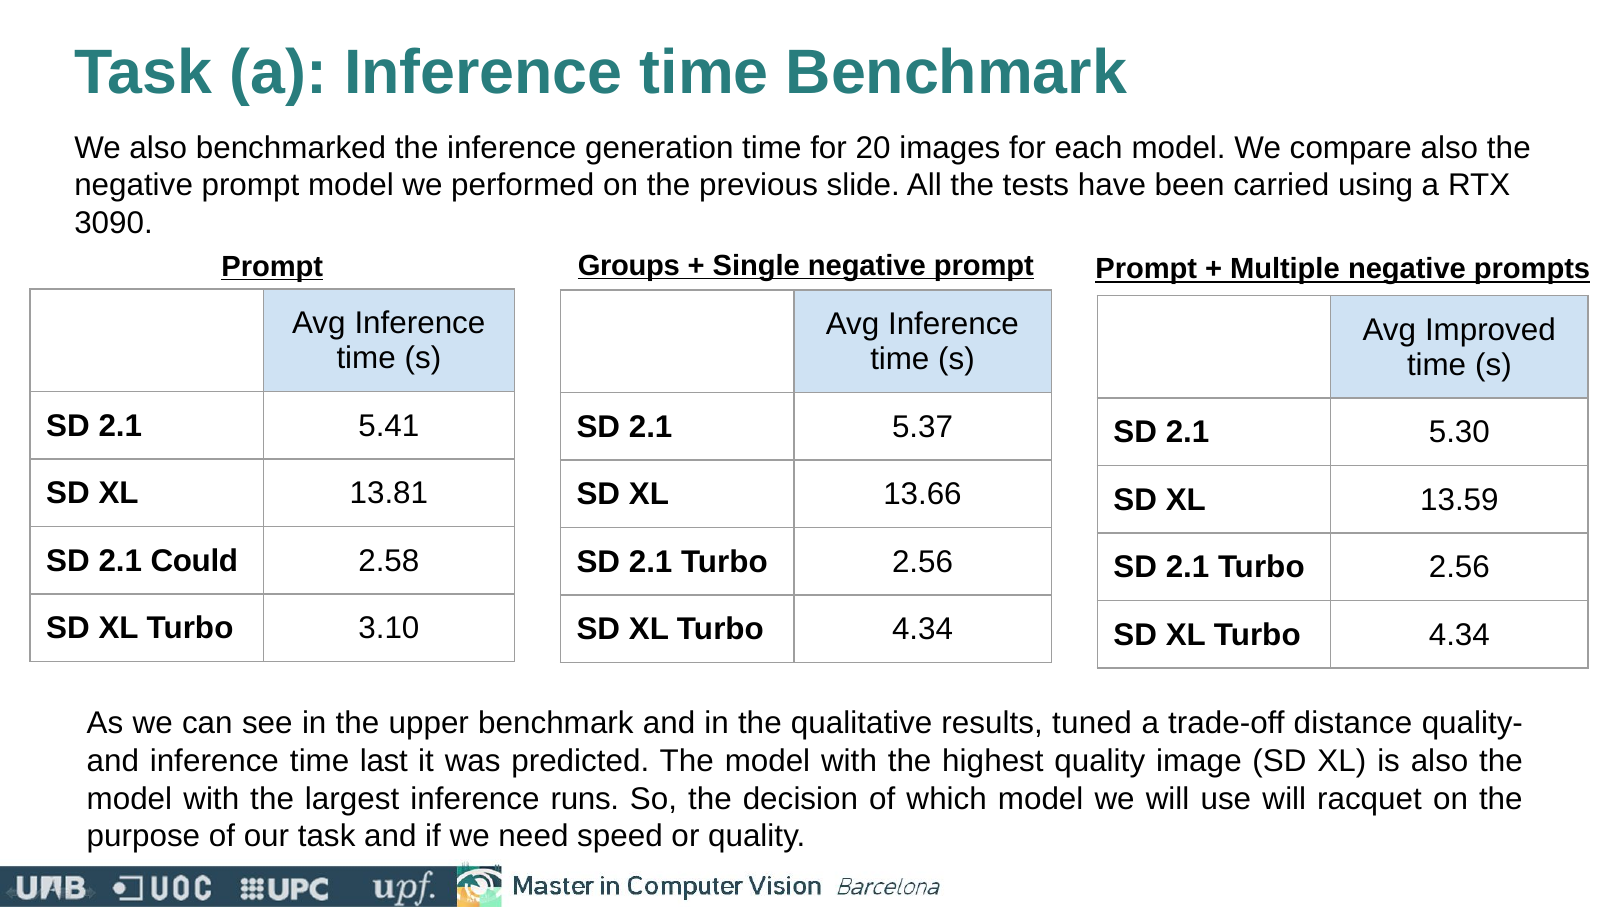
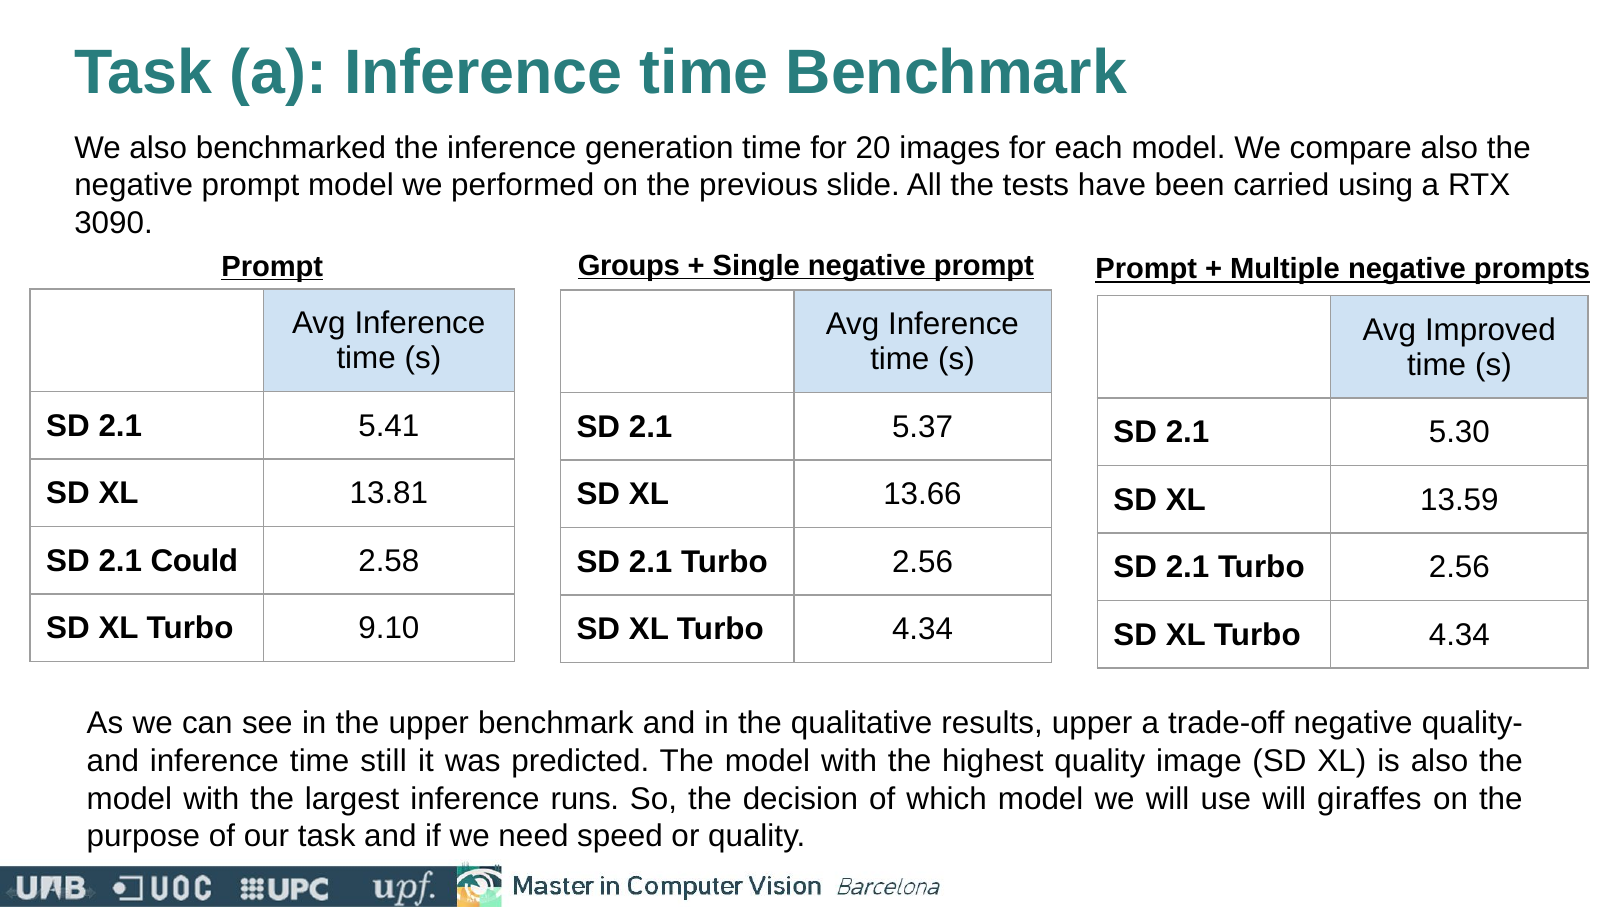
3.10: 3.10 -> 9.10
results tuned: tuned -> upper
trade-off distance: distance -> negative
last: last -> still
racquet: racquet -> giraffes
